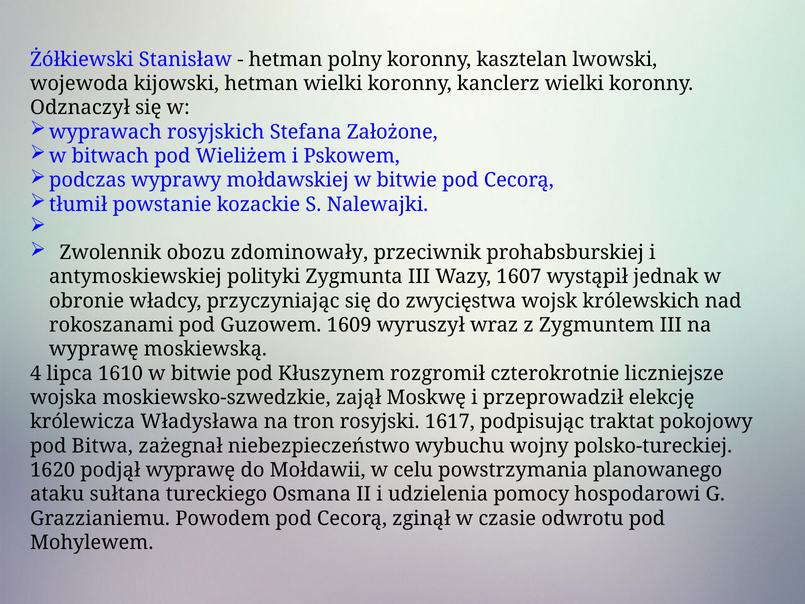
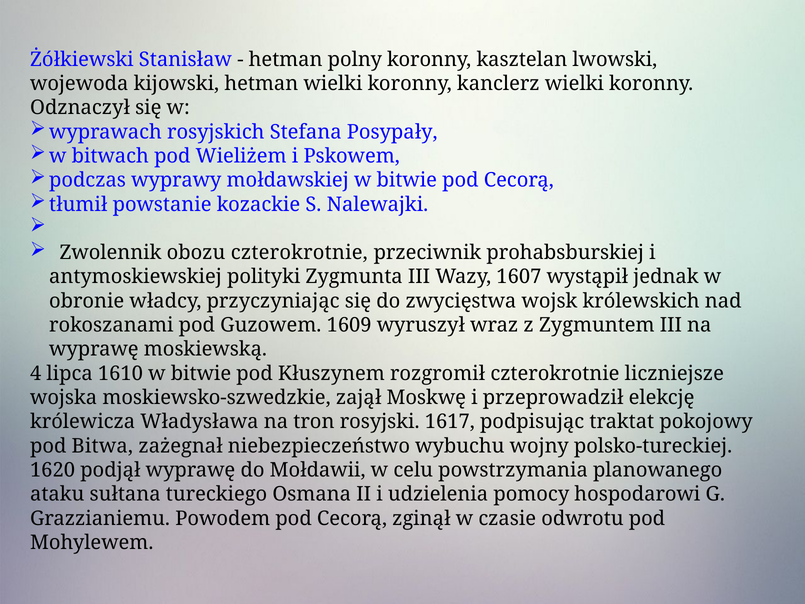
Założone: Założone -> Posypały
obozu zdominowały: zdominowały -> czterokrotnie
